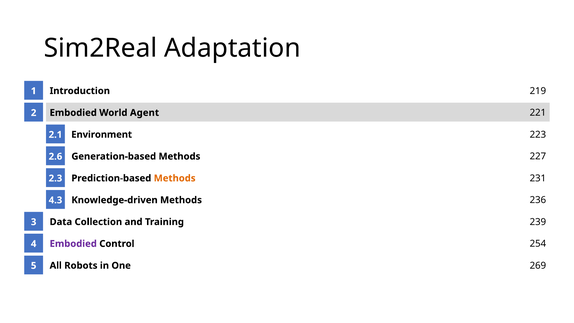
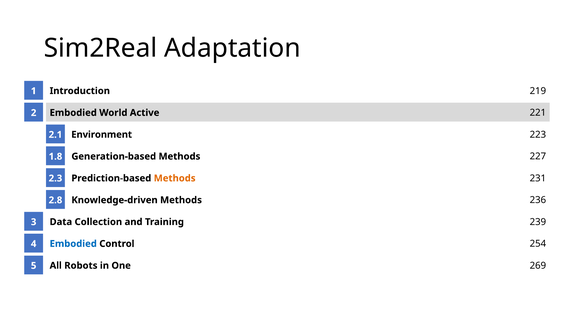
Agent: Agent -> Active
2.6: 2.6 -> 1.8
4.3: 4.3 -> 2.8
Embodied at (73, 244) colour: purple -> blue
